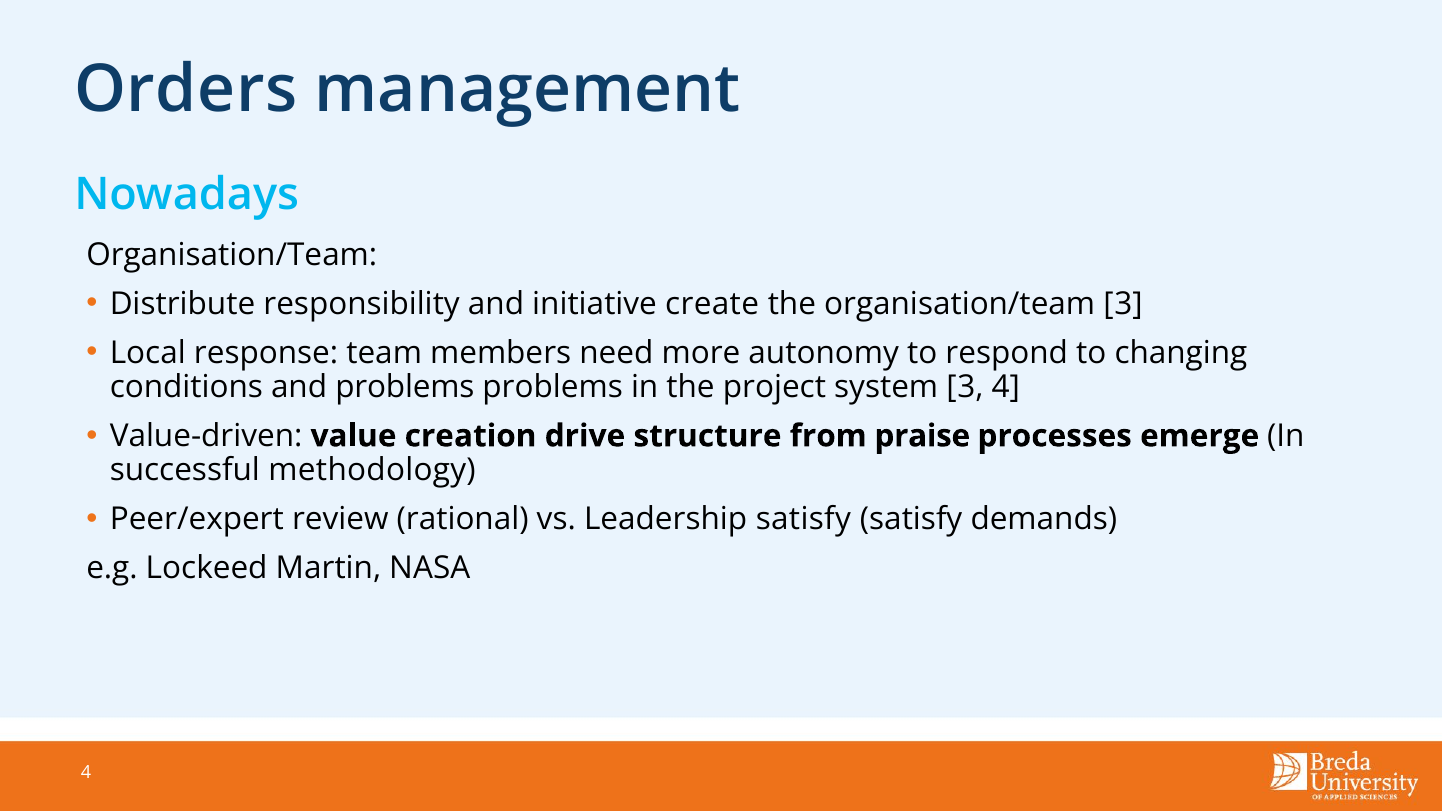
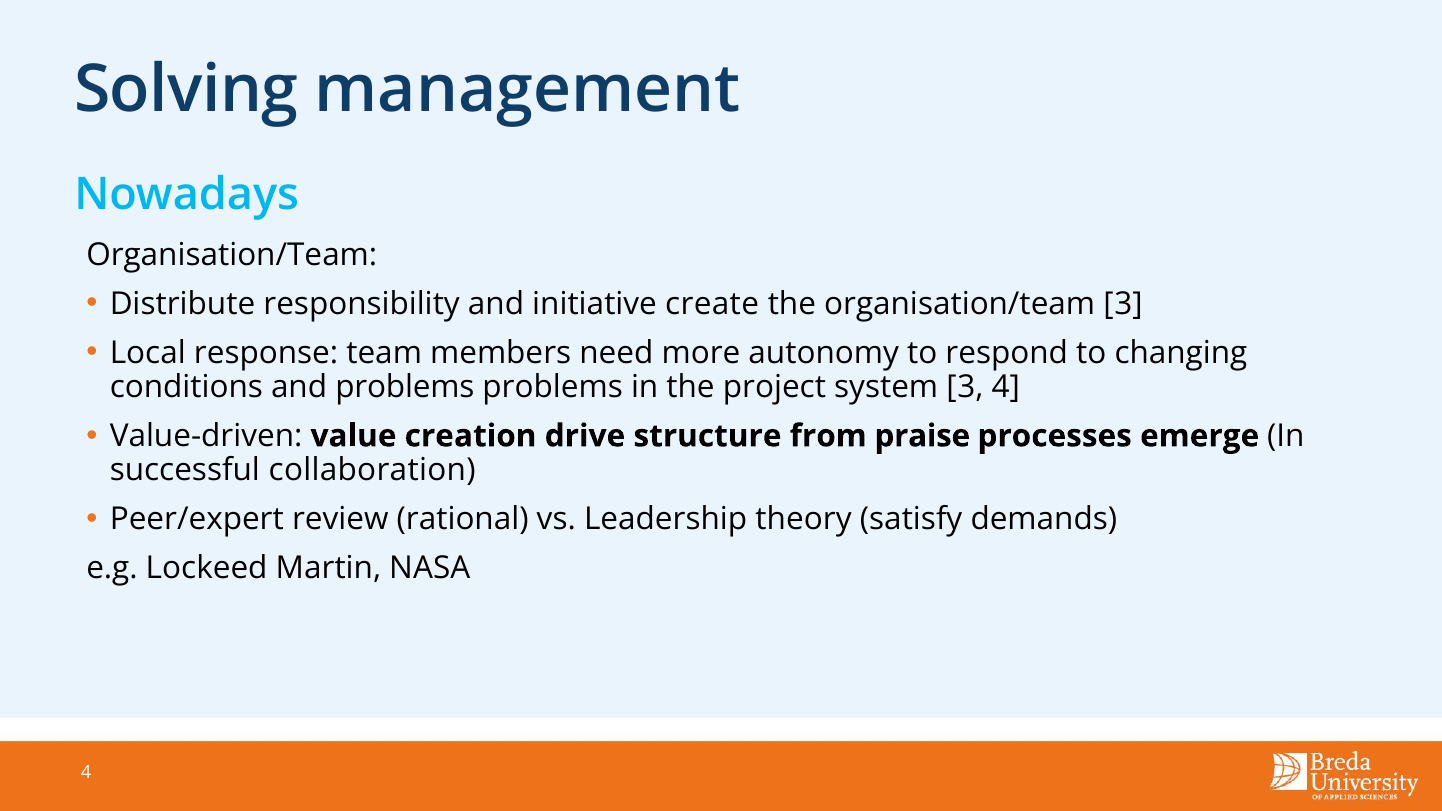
Orders: Orders -> Solving
methodology: methodology -> collaboration
Leadership satisfy: satisfy -> theory
